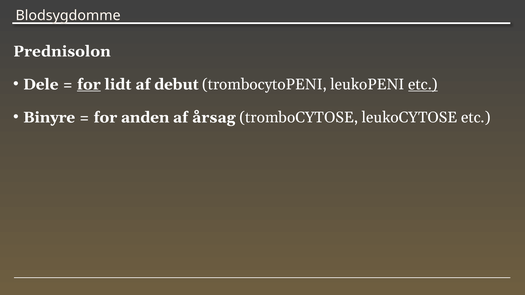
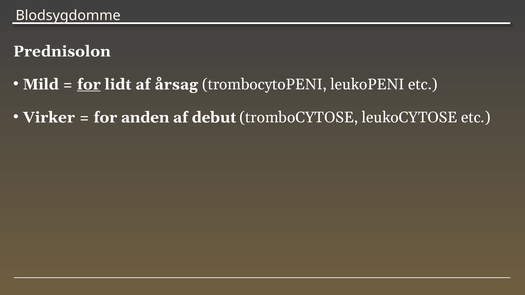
Dele: Dele -> Mild
debut: debut -> årsag
etc at (423, 84) underline: present -> none
Binyre: Binyre -> Virker
årsag: årsag -> debut
